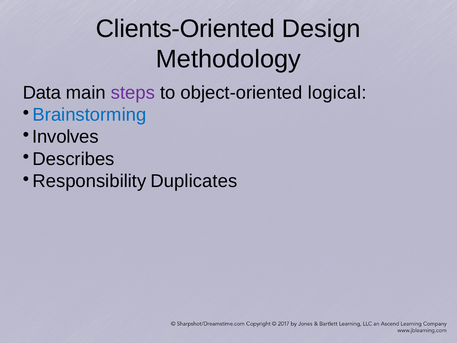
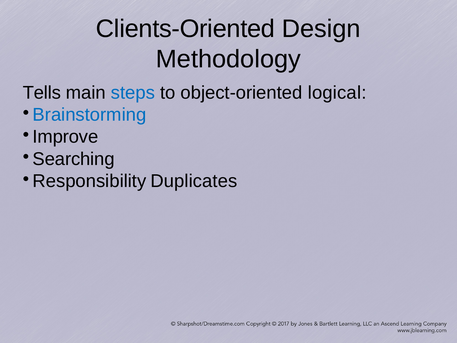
Data: Data -> Tells
steps colour: purple -> blue
Involves: Involves -> Improve
Describes: Describes -> Searching
